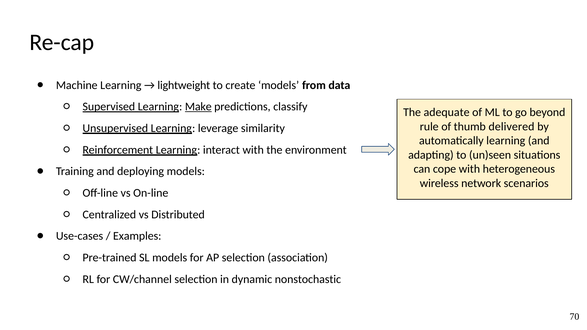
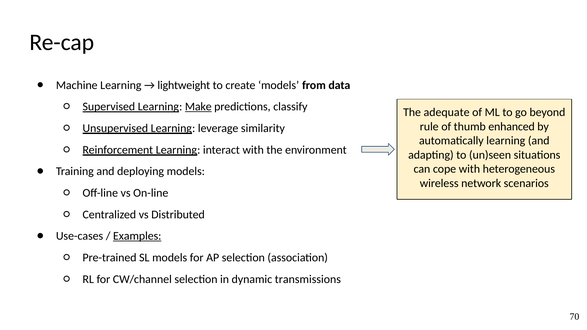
delivered: delivered -> enhanced
Examples underline: none -> present
nonstochastic: nonstochastic -> transmissions
